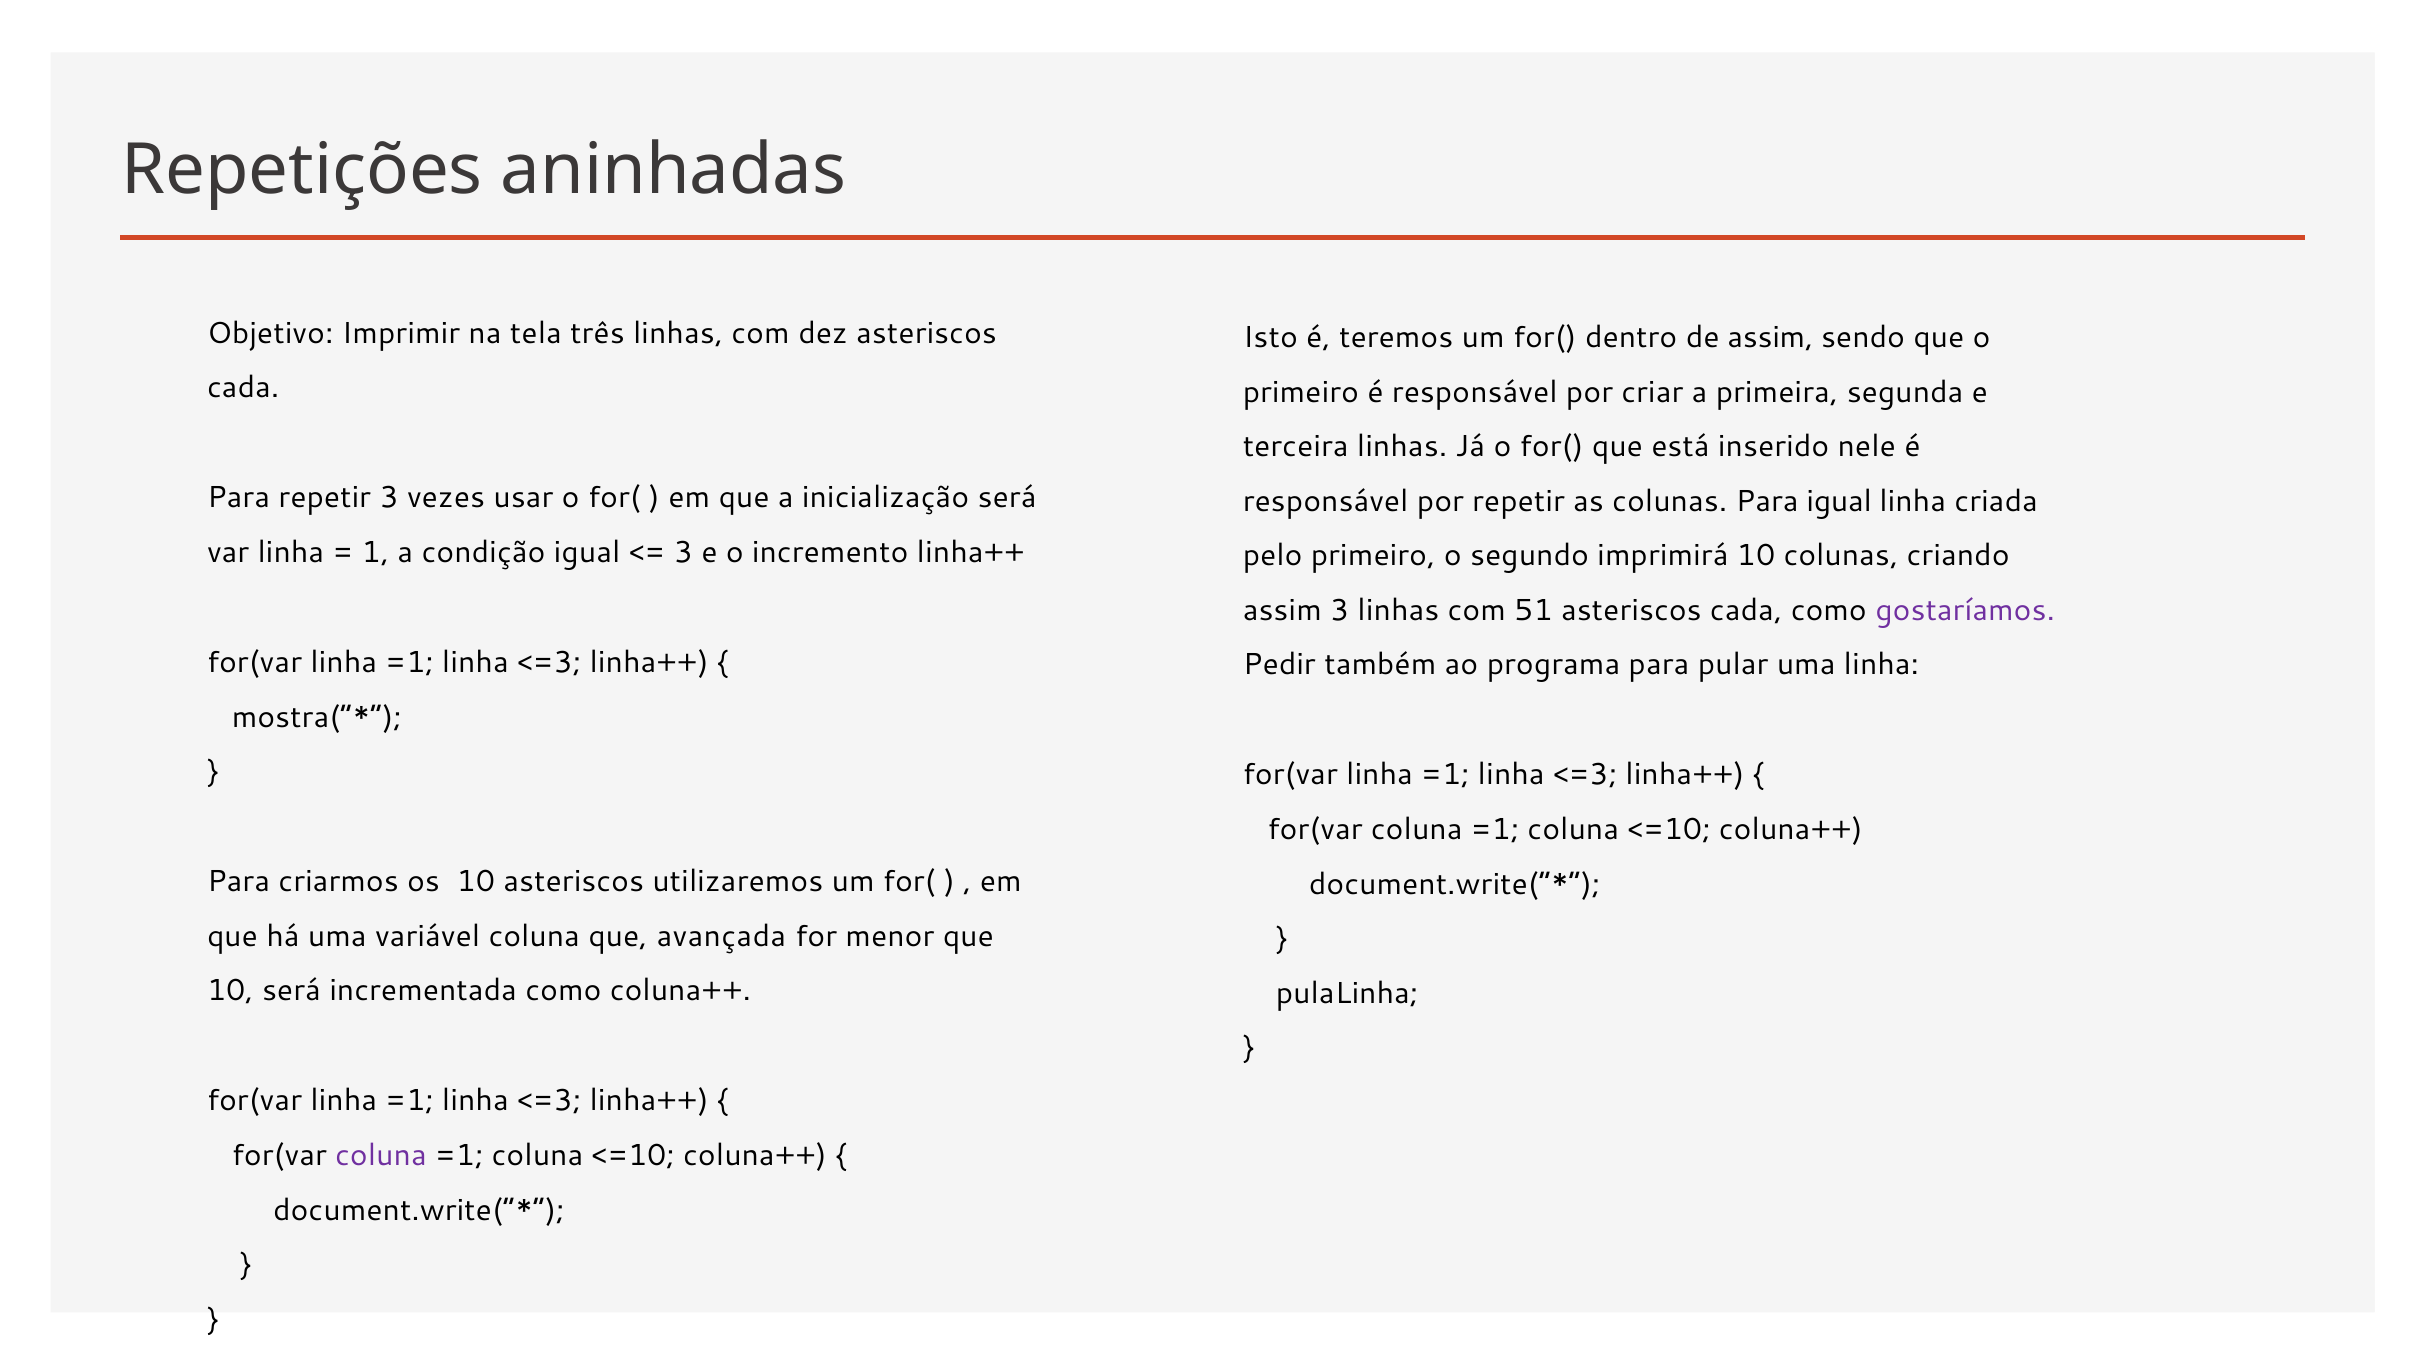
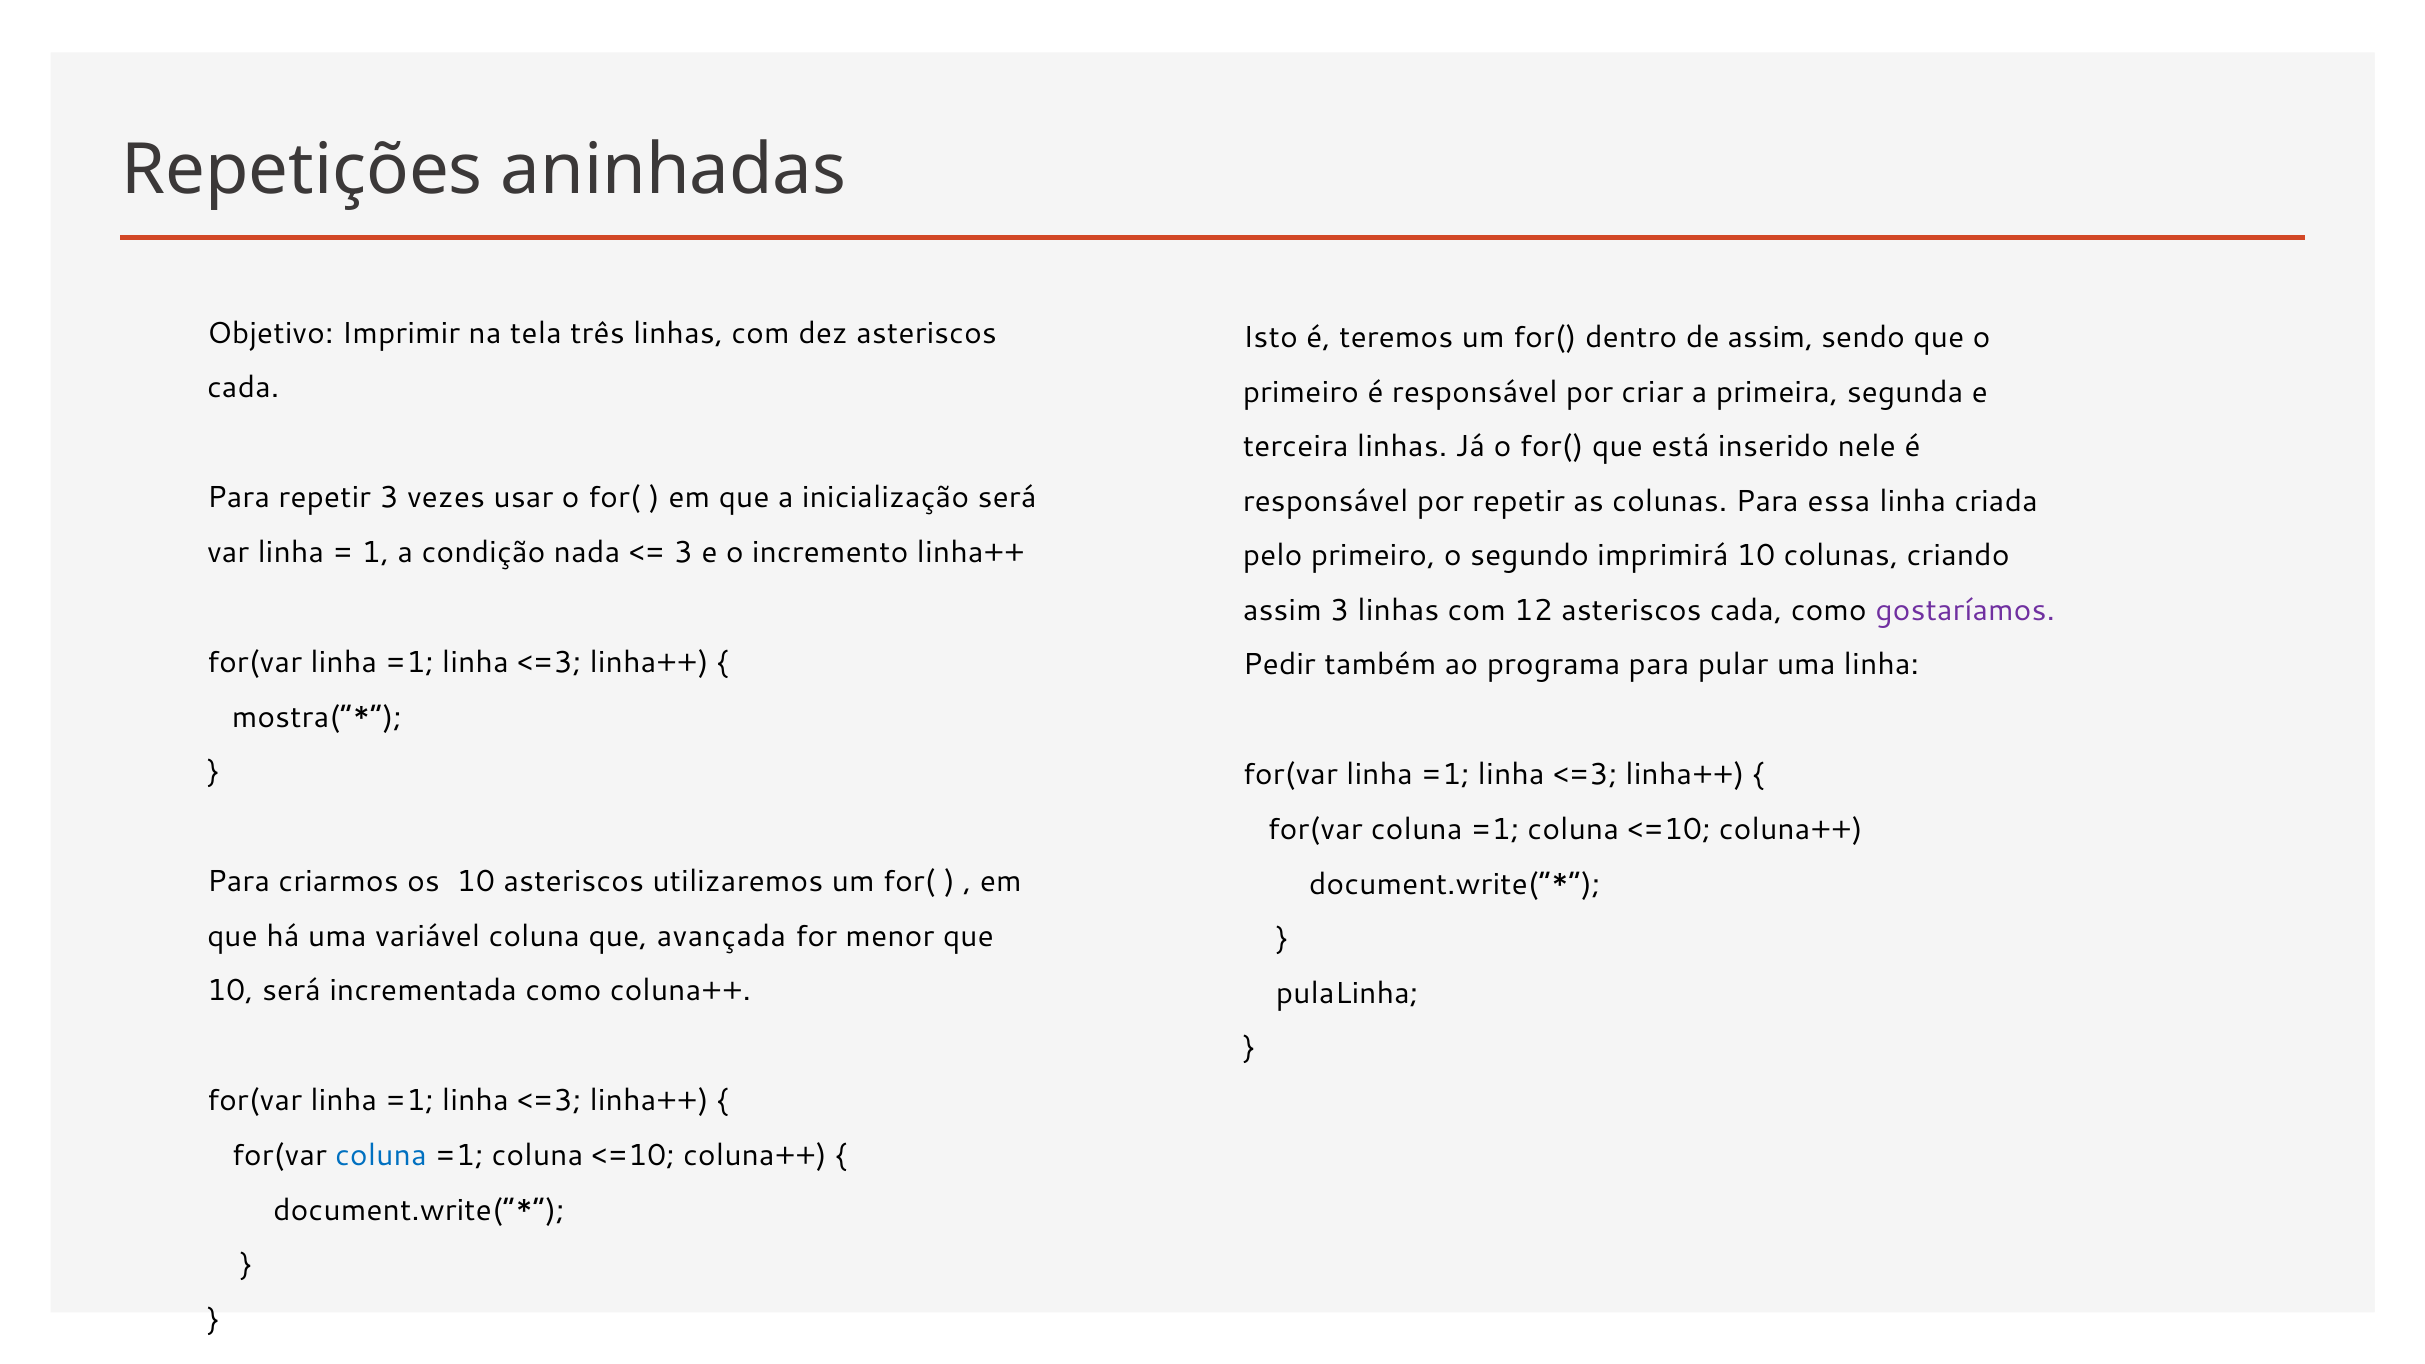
Para igual: igual -> essa
condição igual: igual -> nada
51: 51 -> 12
coluna at (381, 1156) colour: purple -> blue
